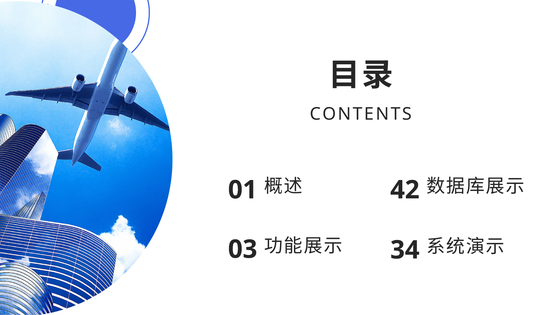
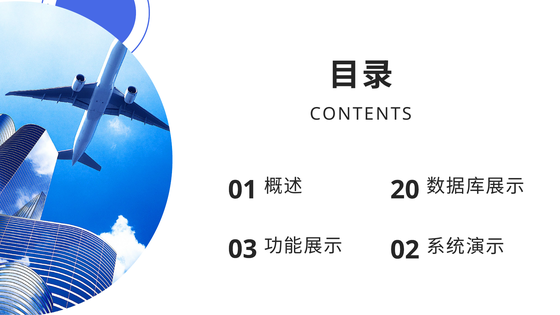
42: 42 -> 20
34: 34 -> 02
